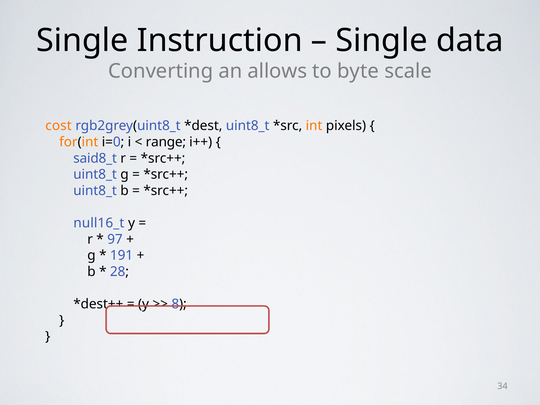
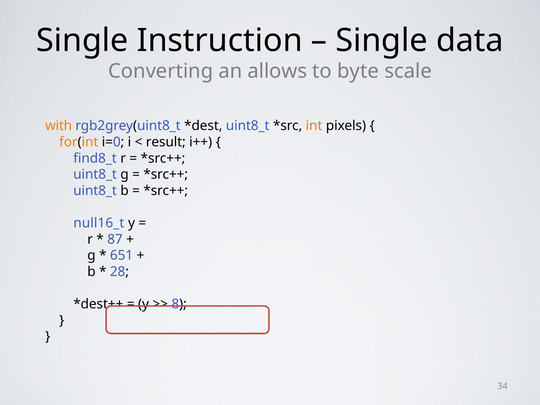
cost: cost -> with
range: range -> result
said8_t: said8_t -> find8_t
97: 97 -> 87
191: 191 -> 651
